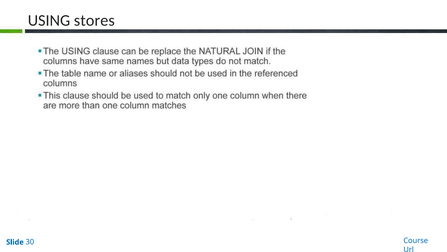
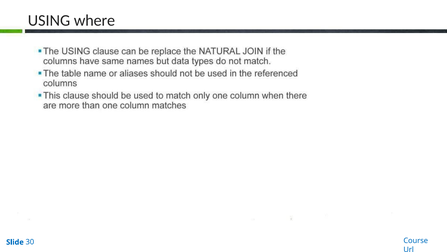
stores: stores -> where
